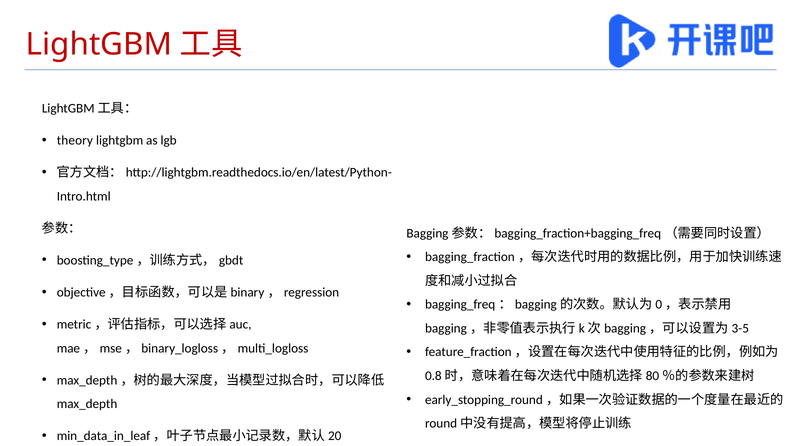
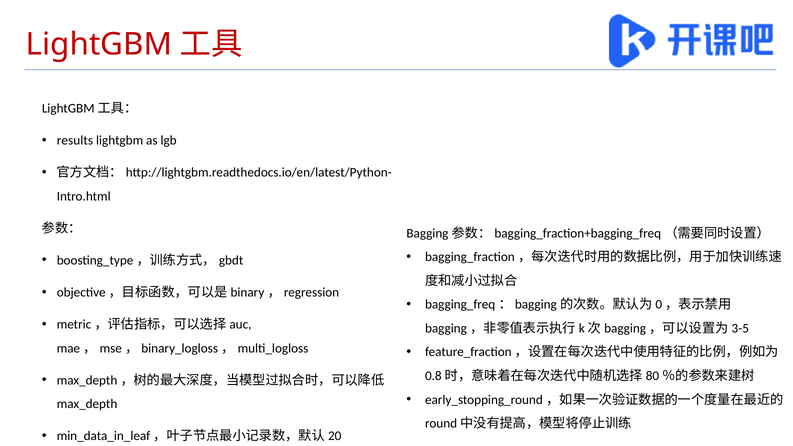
theory: theory -> results
